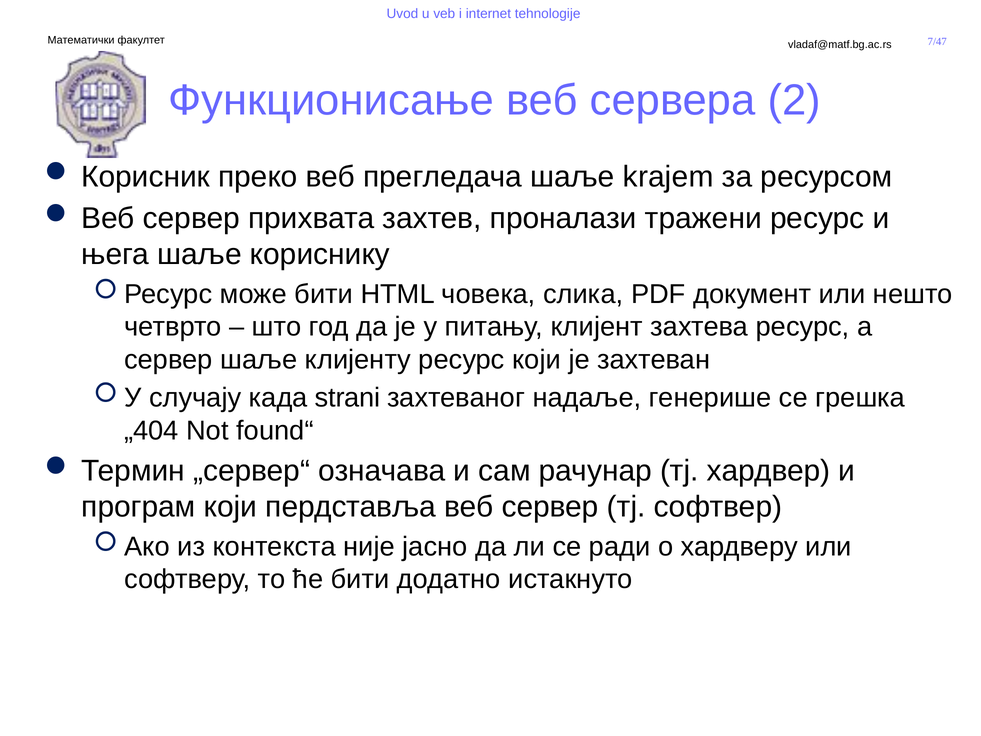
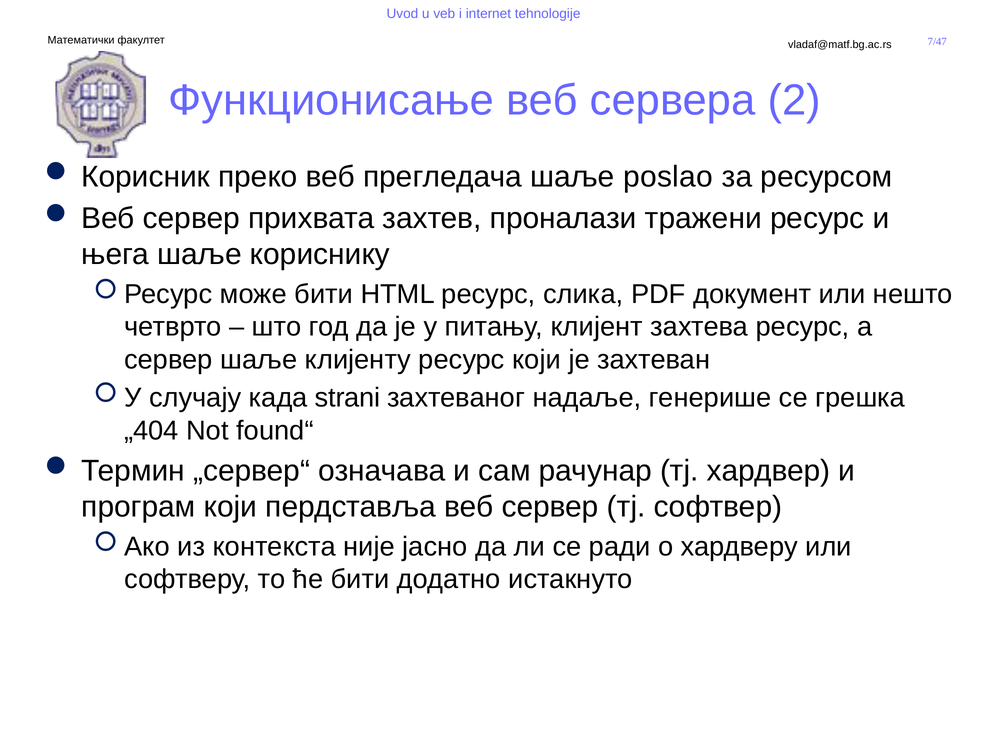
krajem: krajem -> poslao
HTML човека: човека -> ресурс
